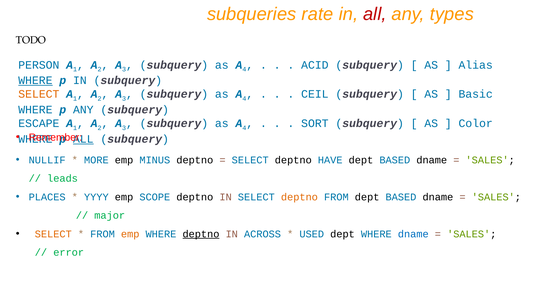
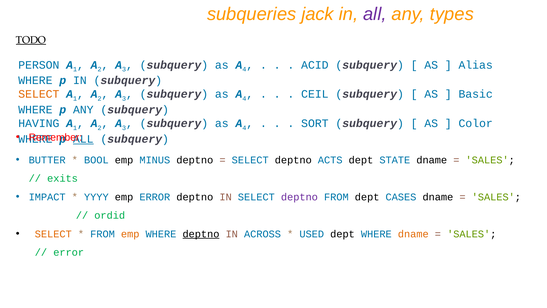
rate: rate -> jack
all at (375, 14) colour: red -> purple
TODO underline: none -> present
WHERE at (35, 80) underline: present -> none
ESCAPE: ESCAPE -> HAVING
NULLIF: NULLIF -> BUTTER
MORE: MORE -> BOOL
HAVE: HAVE -> ACTS
BASED at (395, 160): BASED -> STATE
leads: leads -> exits
PLACES: PLACES -> IMPACT
emp SCOPE: SCOPE -> ERROR
deptno at (299, 197) colour: orange -> purple
FROM dept BASED: BASED -> CASES
major: major -> ordid
dname at (413, 234) colour: blue -> orange
